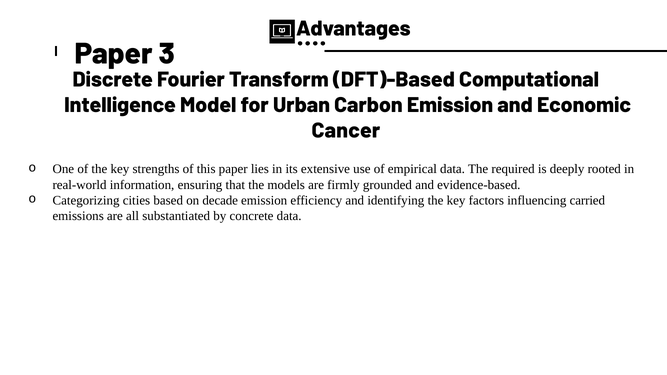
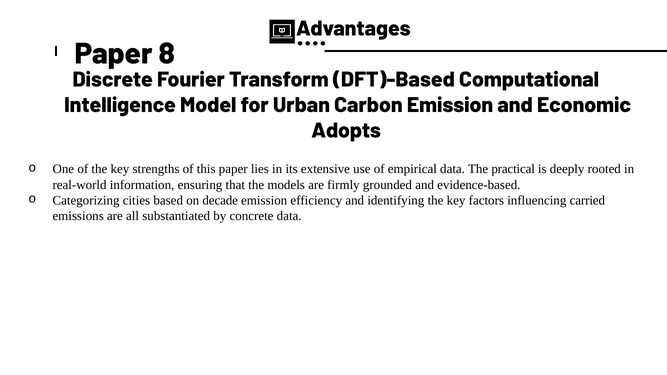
3: 3 -> 8
Cancer: Cancer -> Adopts
required: required -> practical
